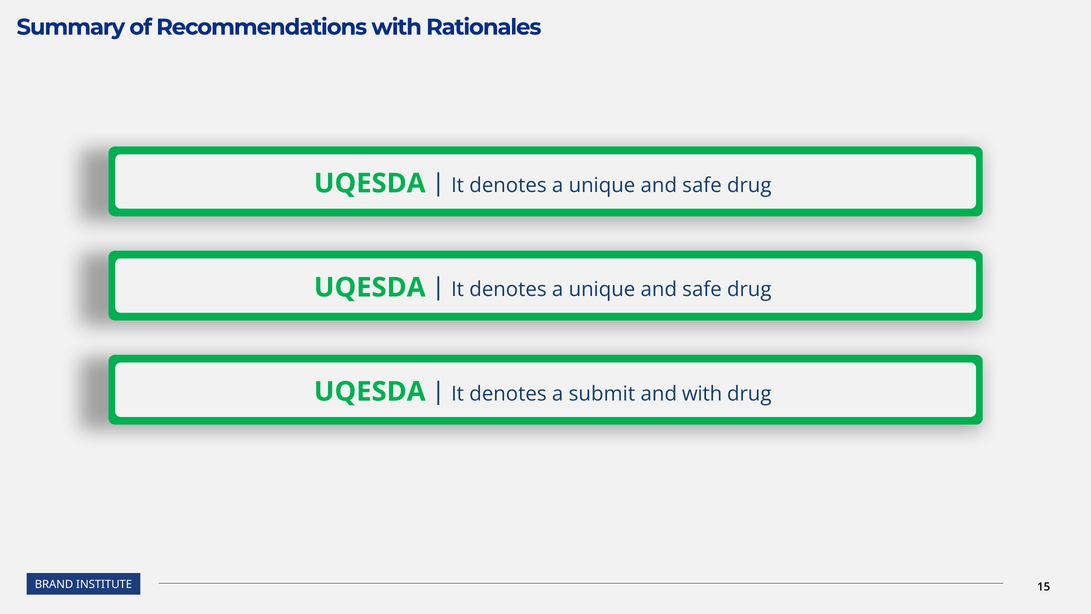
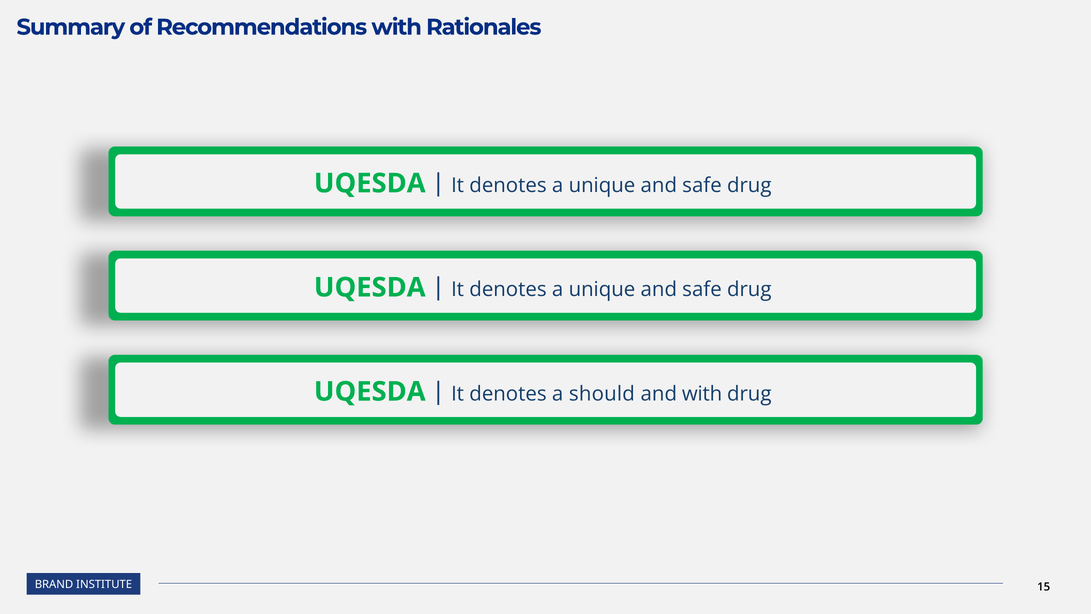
submit: submit -> should
